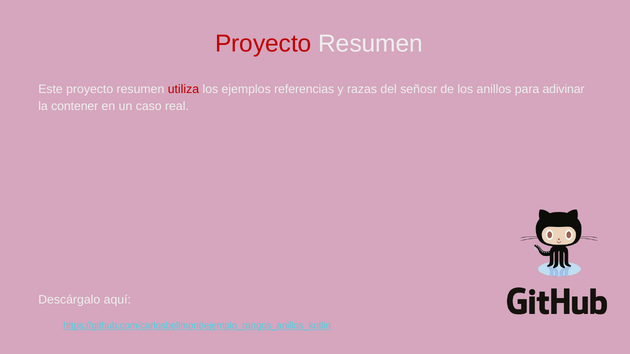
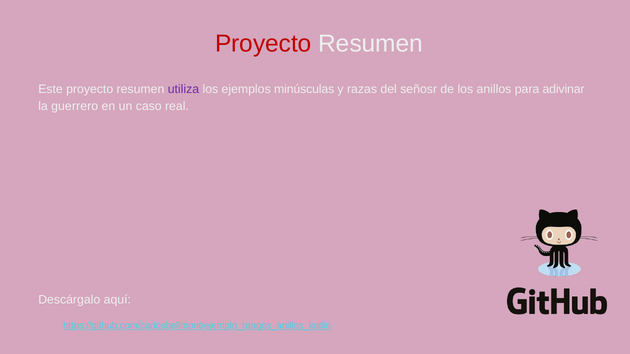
utiliza colour: red -> purple
referencias: referencias -> minúsculas
contener: contener -> guerrero
